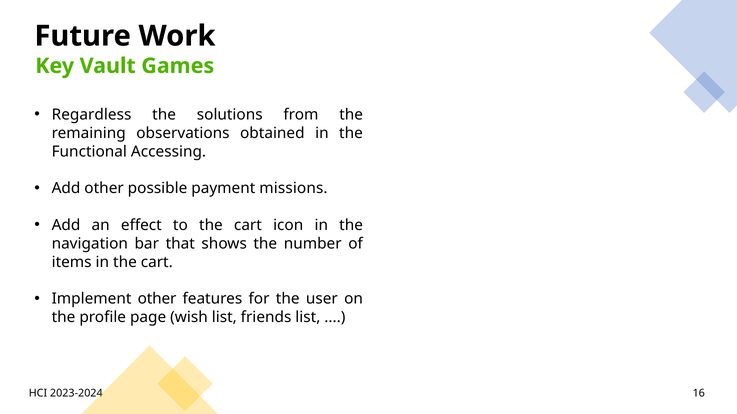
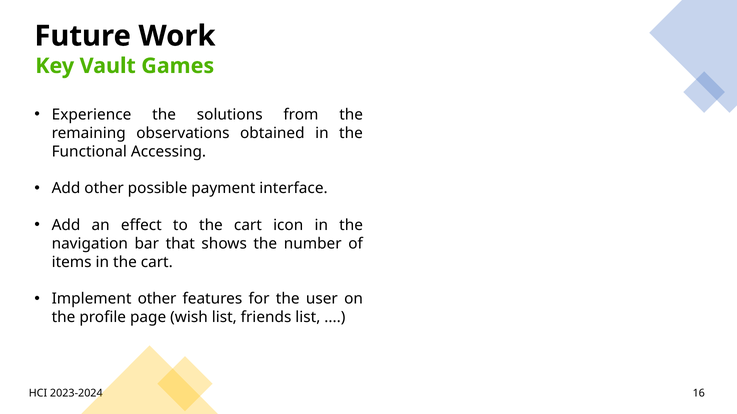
Regardless: Regardless -> Experience
missions: missions -> interface
